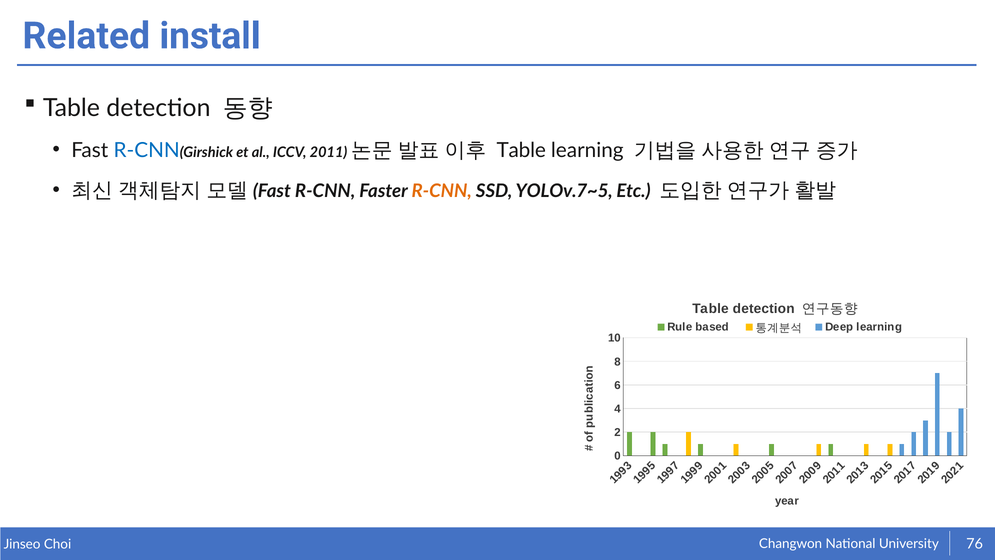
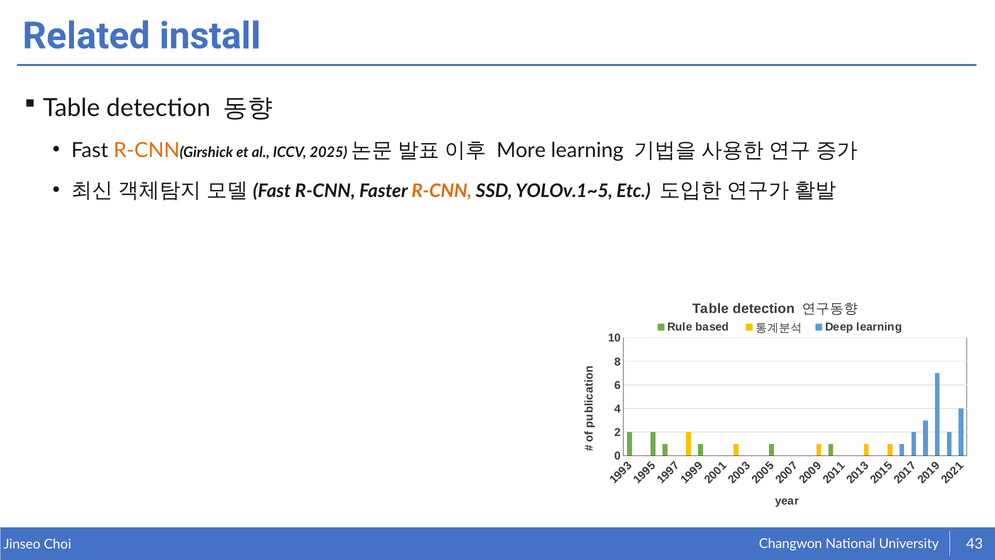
R-CNN at (147, 150) colour: blue -> orange
2011: 2011 -> 2025
Table at (521, 150): Table -> More
YOLOv.7~5: YOLOv.7~5 -> YOLOv.1~5
76: 76 -> 43
